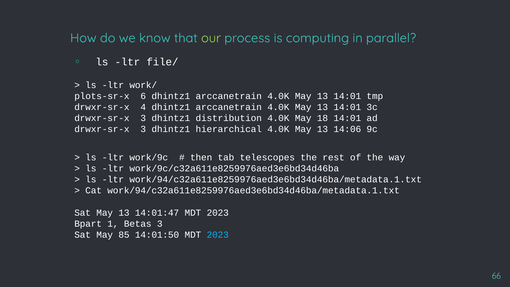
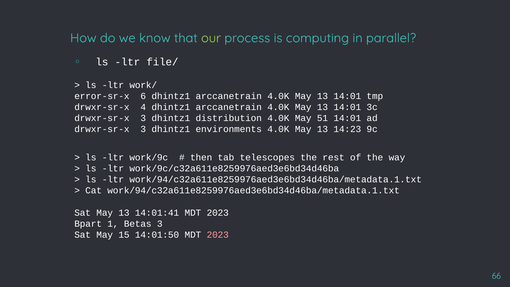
plots-sr-x: plots-sr-x -> error-sr-x
18: 18 -> 51
hierarchical: hierarchical -> environments
14:06: 14:06 -> 14:23
14:01:47: 14:01:47 -> 14:01:41
85: 85 -> 15
2023 at (218, 235) colour: light blue -> pink
